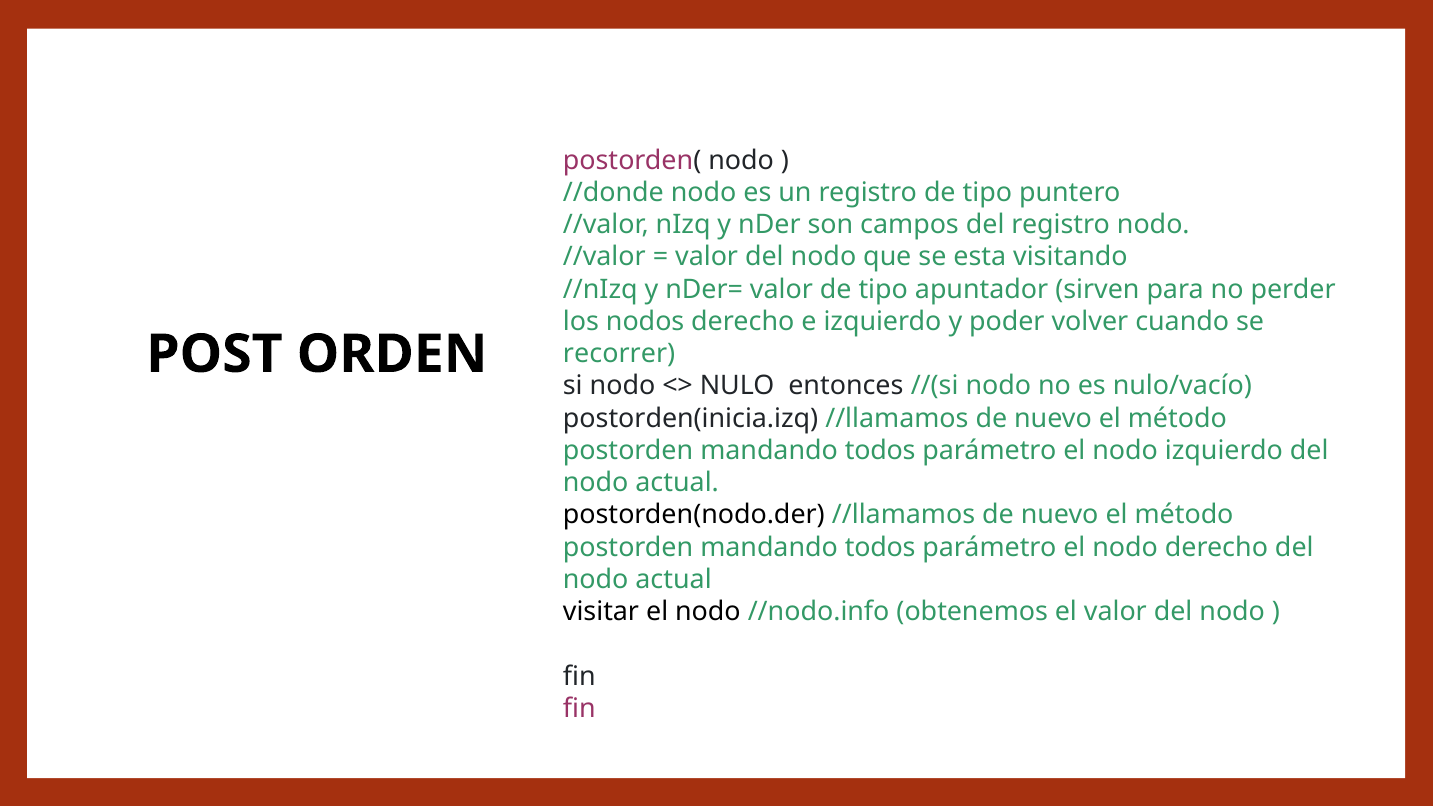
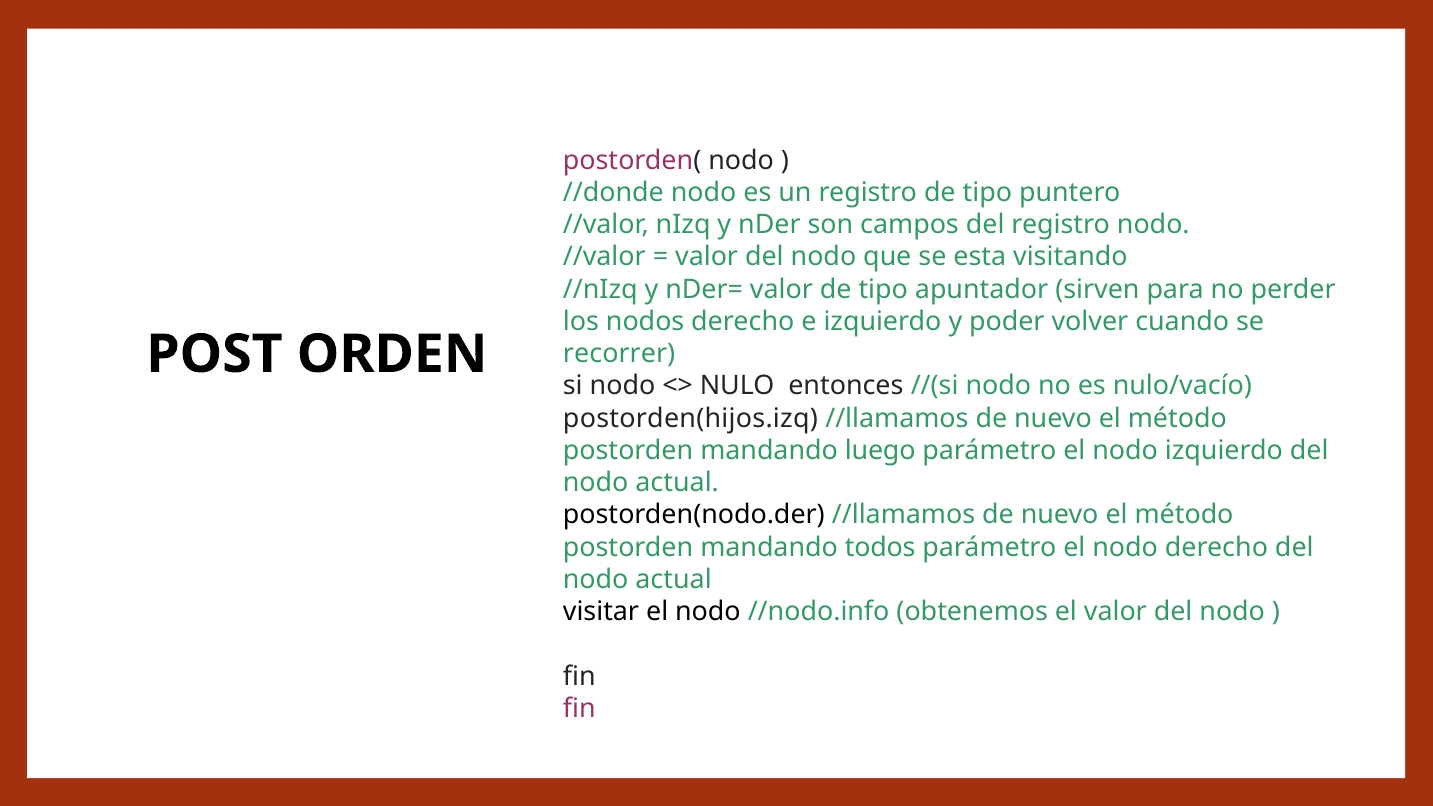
postorden(inicia.izq: postorden(inicia.izq -> postorden(hijos.izq
todos at (880, 451): todos -> luego
